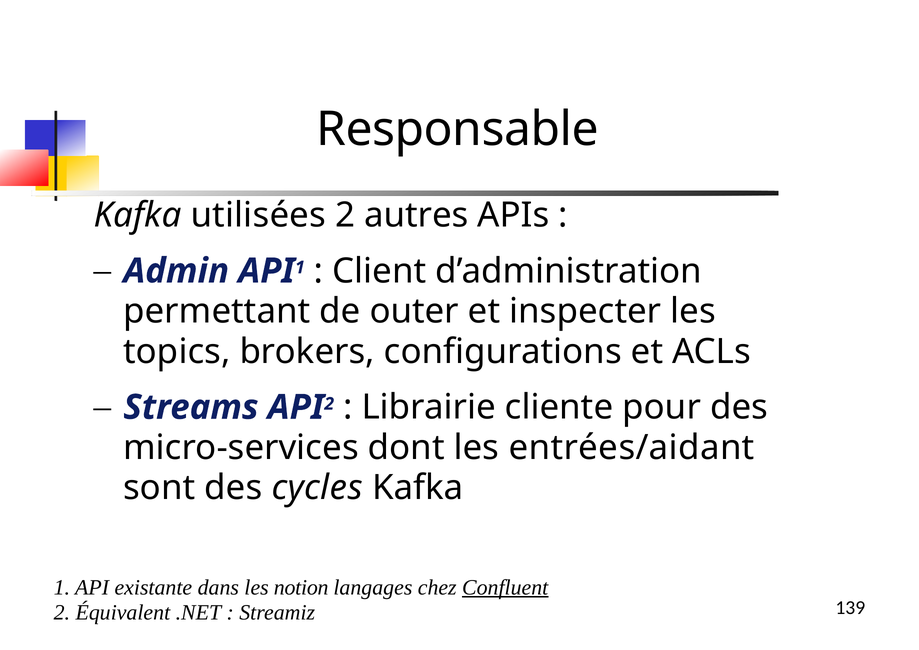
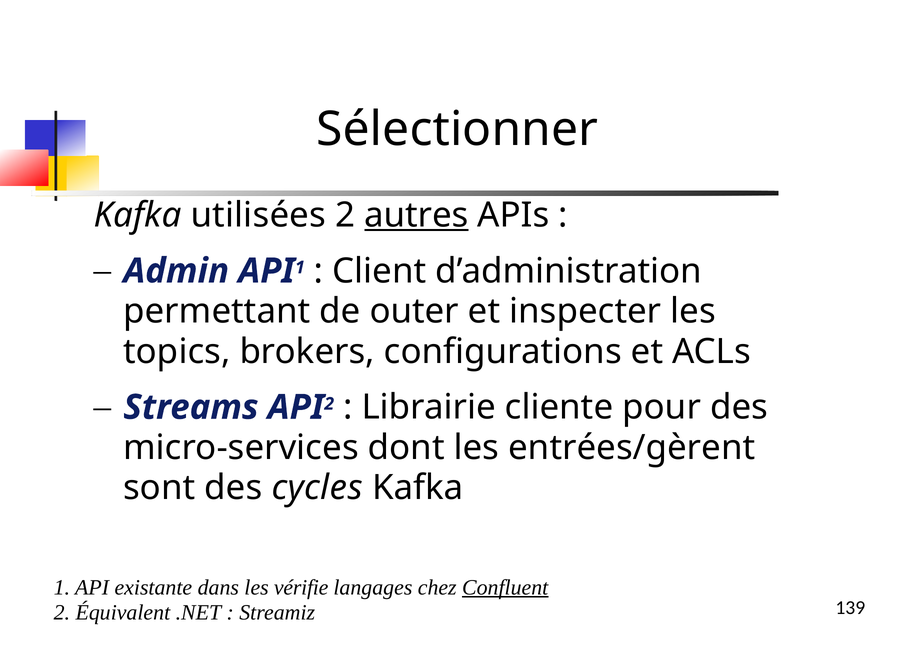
Responsable: Responsable -> Sélectionner
autres underline: none -> present
entrées/aidant: entrées/aidant -> entrées/gèrent
notion: notion -> vérifie
